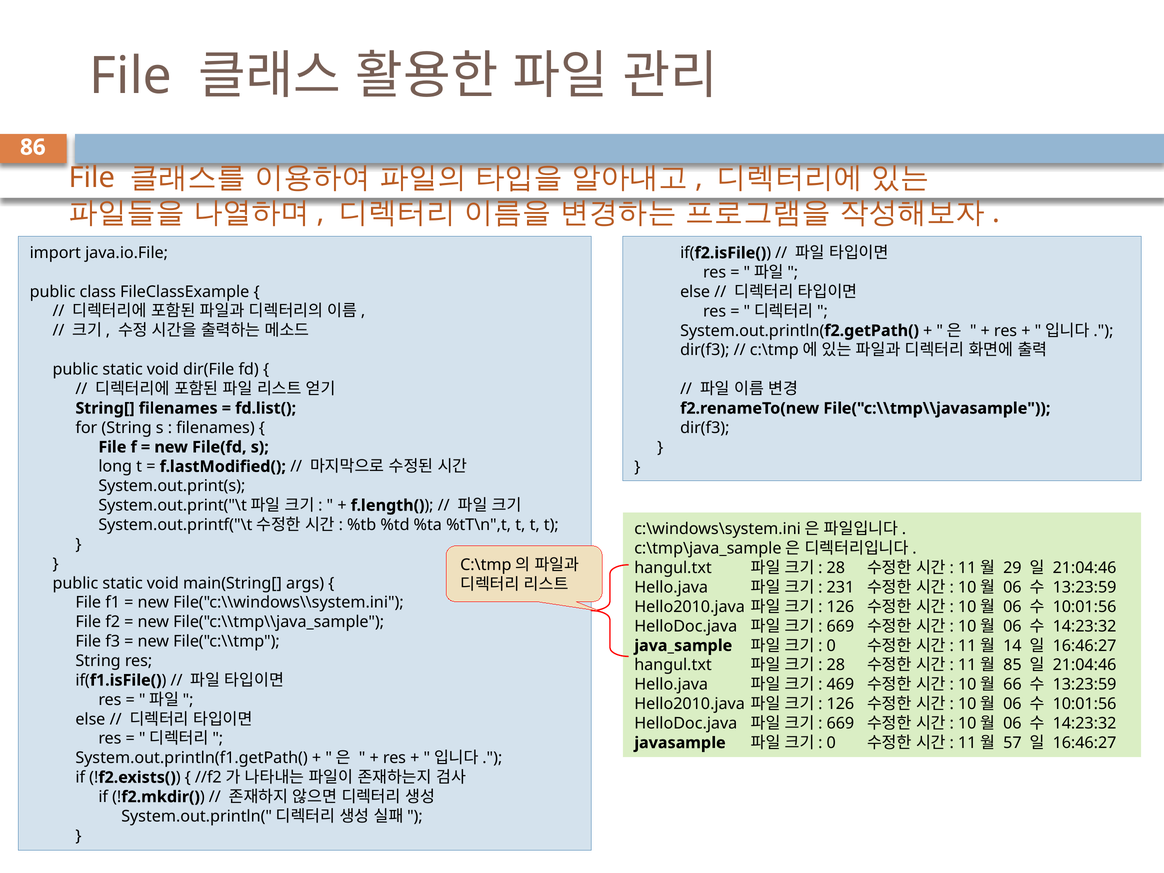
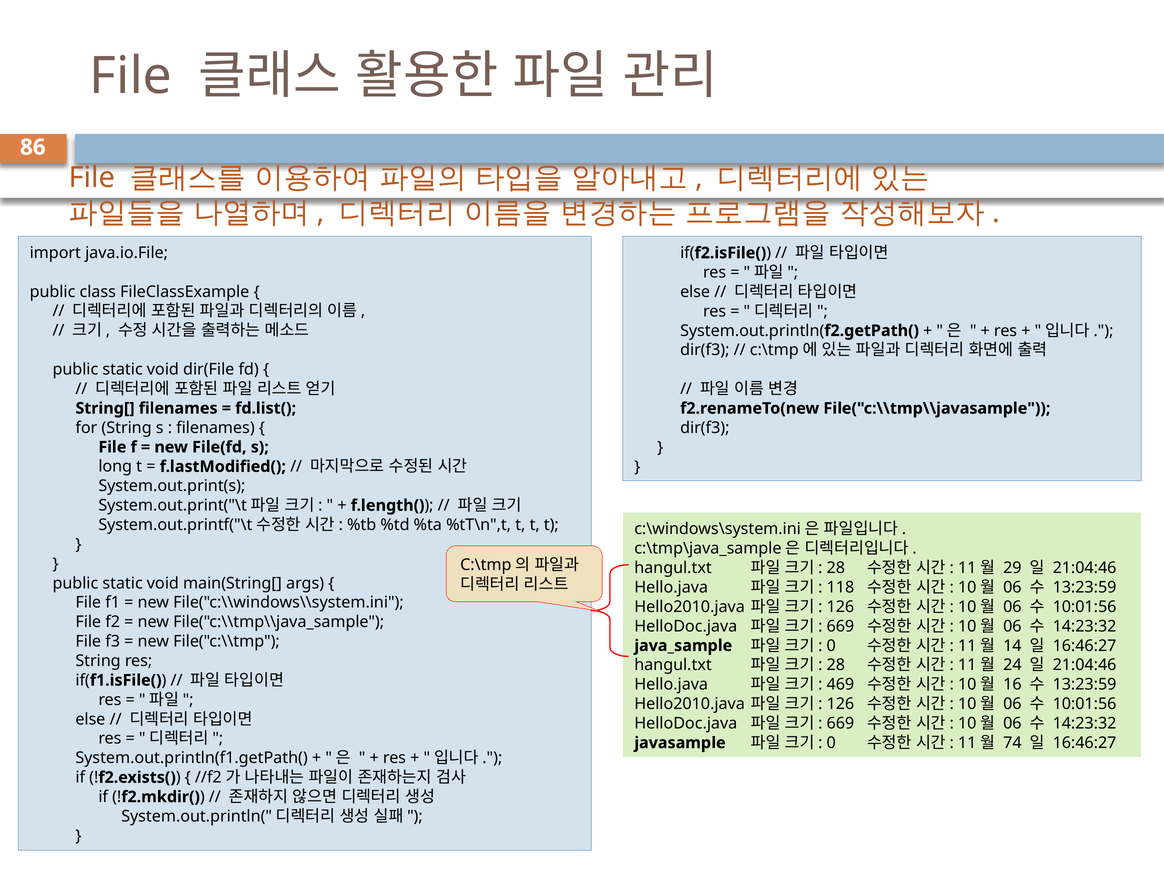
231: 231 -> 118
85: 85 -> 24
66: 66 -> 16
57: 57 -> 74
